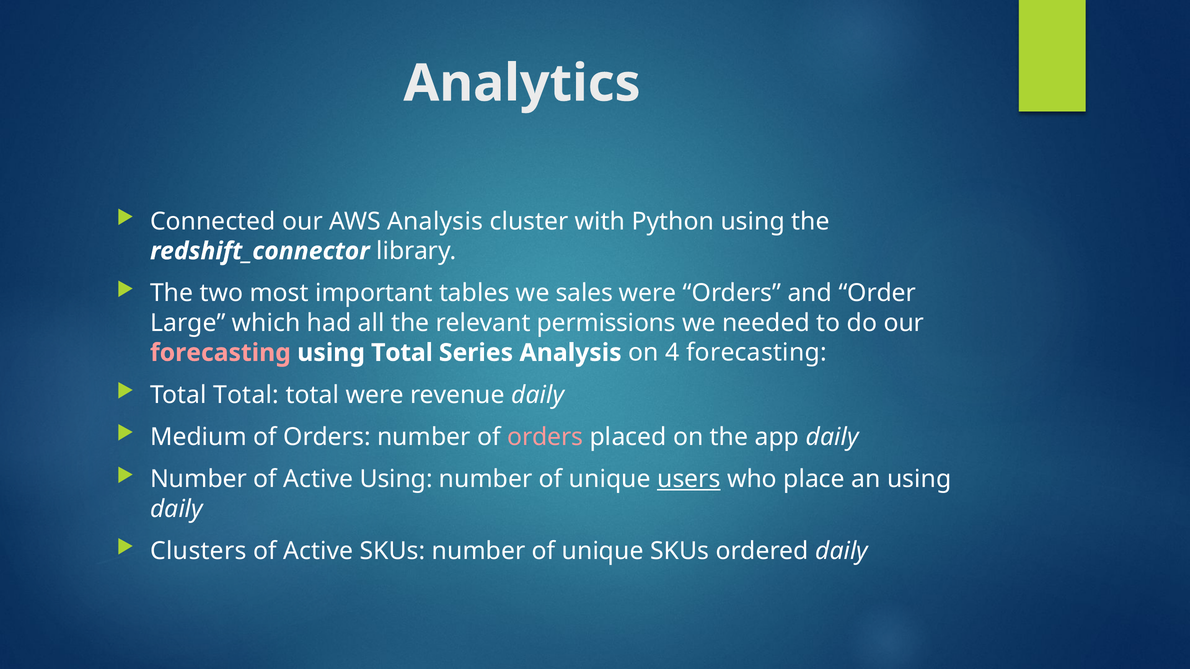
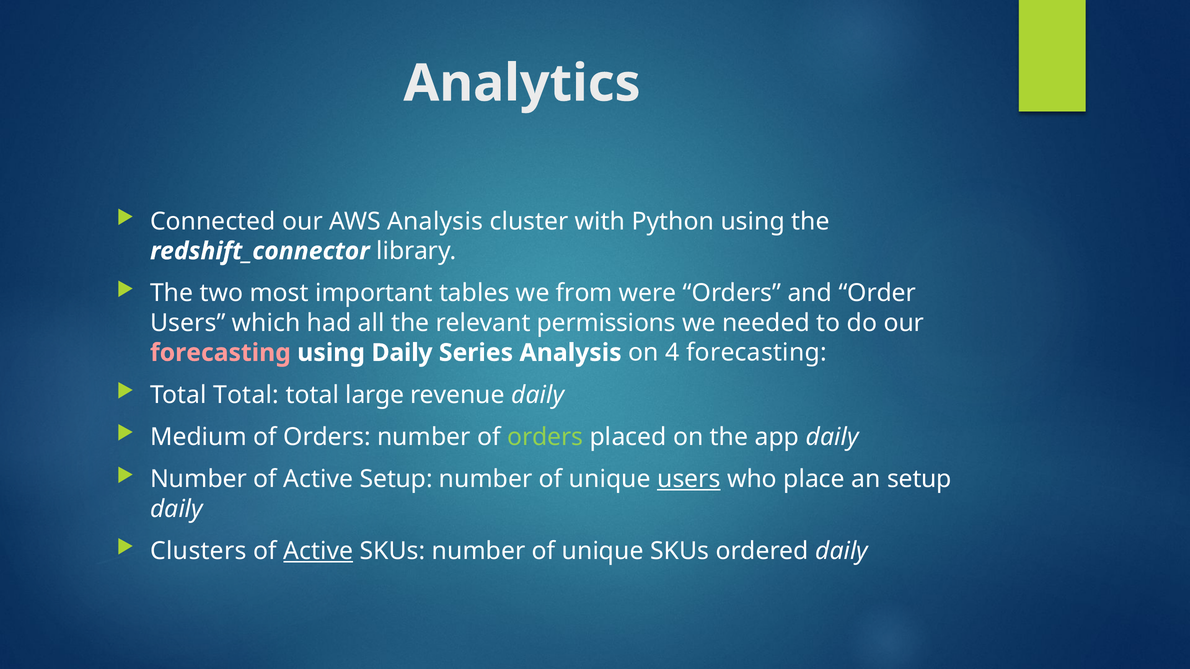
sales: sales -> from
Large at (188, 323): Large -> Users
using Total: Total -> Daily
total were: were -> large
orders at (545, 437) colour: pink -> light green
Active Using: Using -> Setup
an using: using -> setup
Active at (318, 551) underline: none -> present
